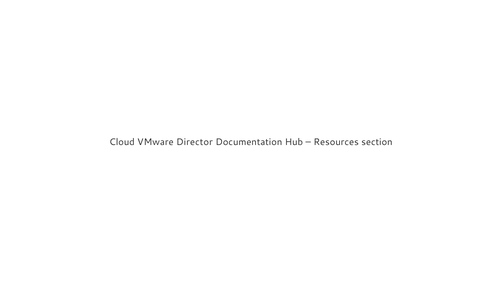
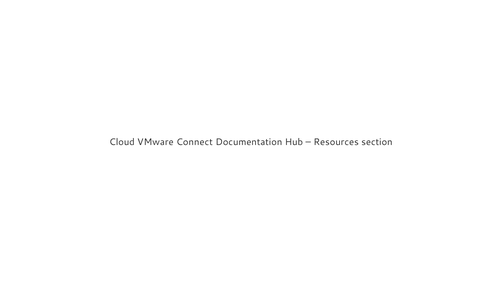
Director: Director -> Connect
